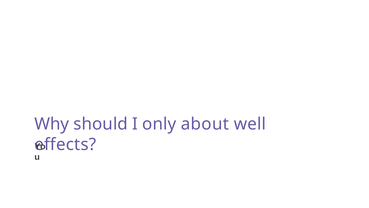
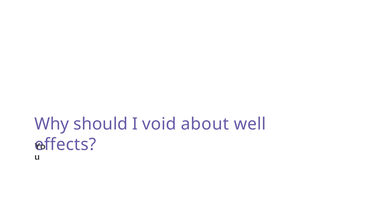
only: only -> void
